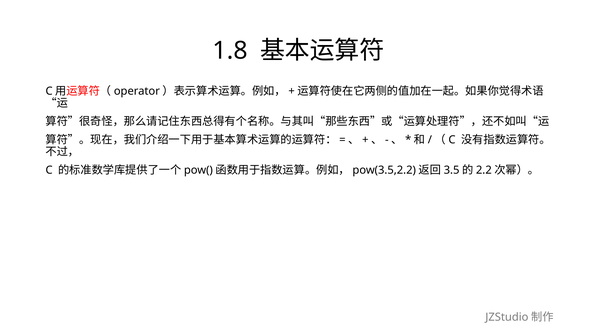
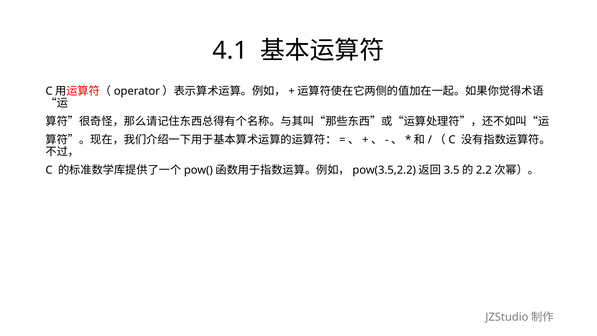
1.8: 1.8 -> 4.1
